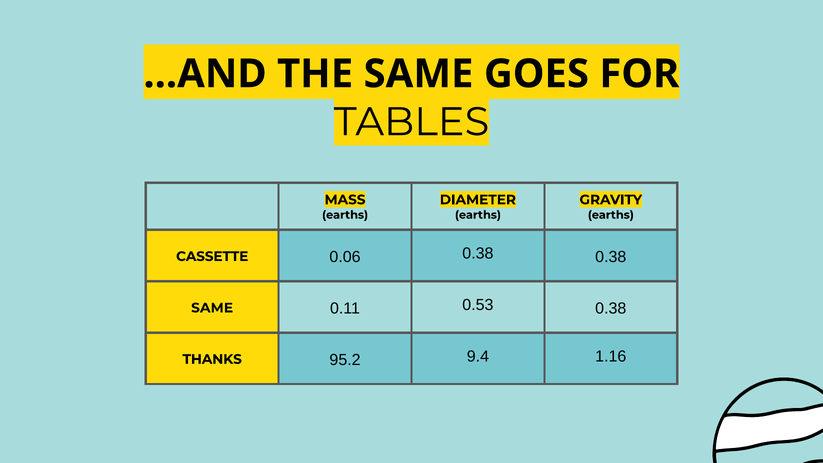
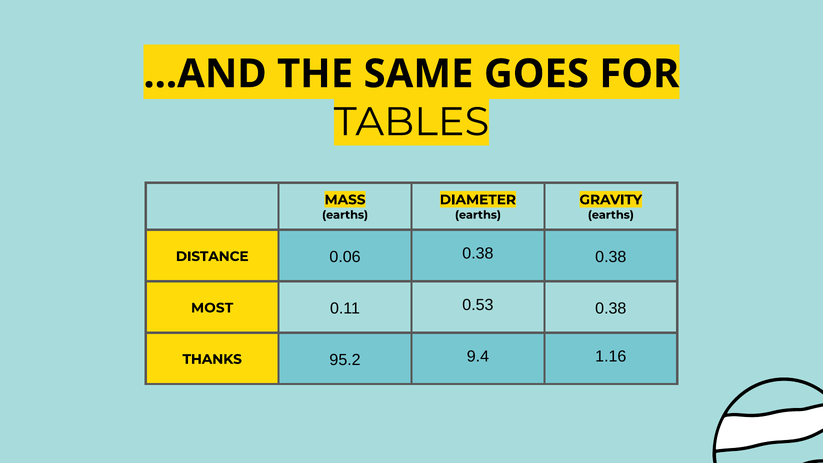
CASSETTE: CASSETTE -> DISTANCE
SAME at (212, 308): SAME -> MOST
